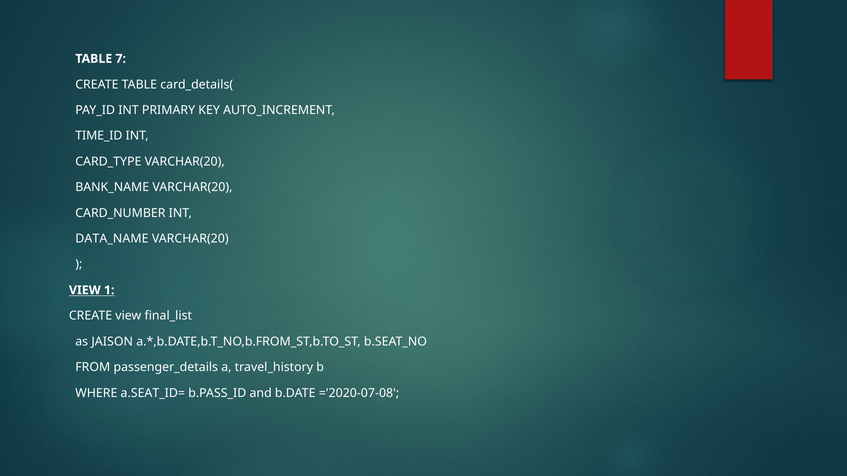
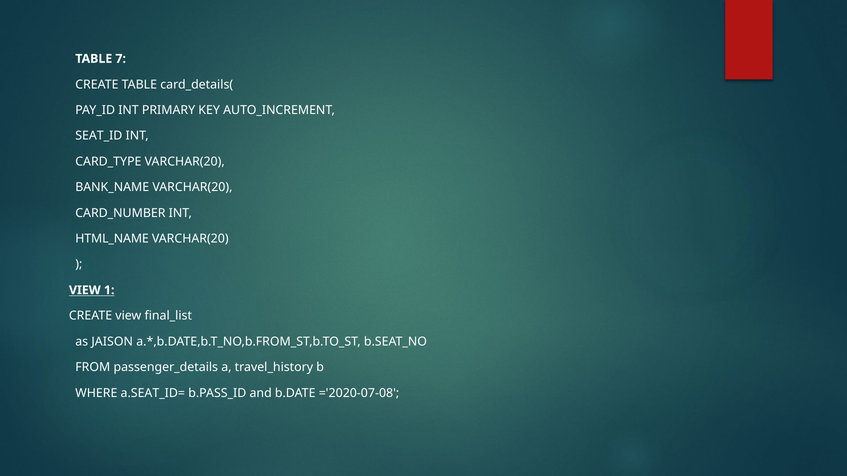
TIME_ID: TIME_ID -> SEAT_ID
DATA_NAME: DATA_NAME -> HTML_NAME
